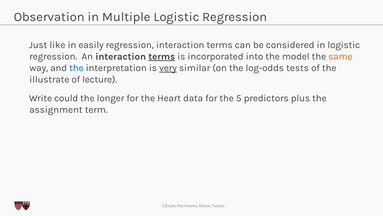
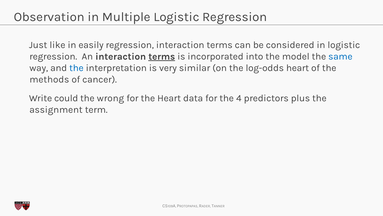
same colour: orange -> blue
very underline: present -> none
log-odds tests: tests -> heart
illustrate: illustrate -> methods
lecture: lecture -> cancer
longer: longer -> wrong
5: 5 -> 4
